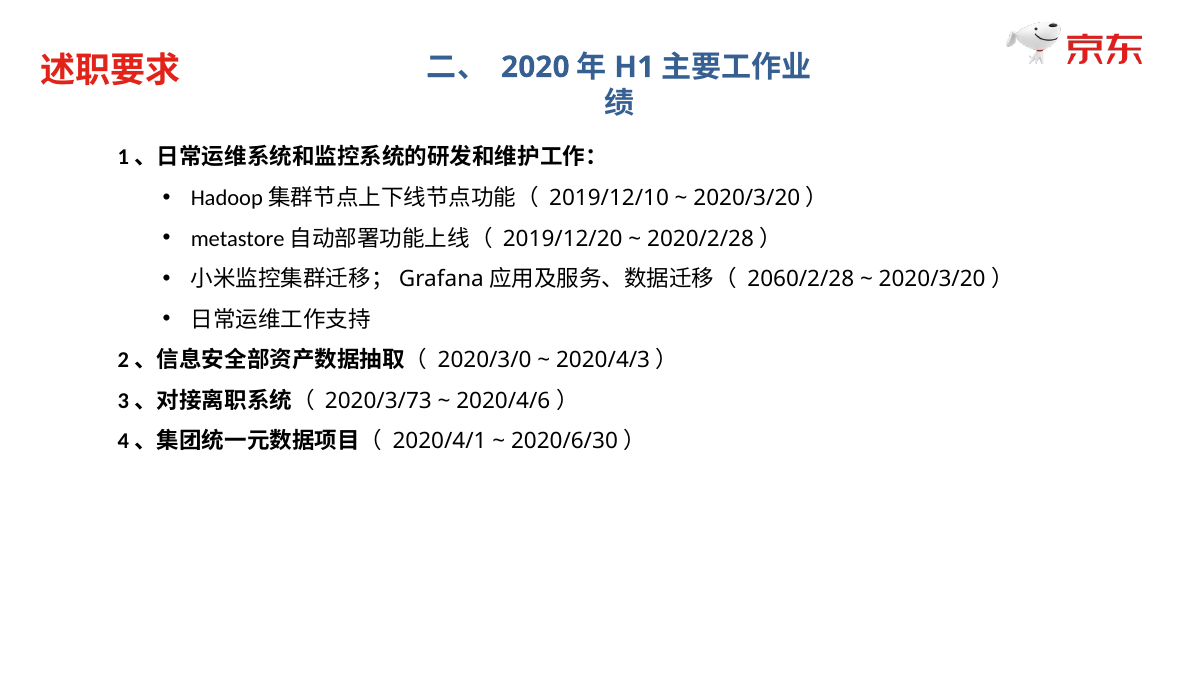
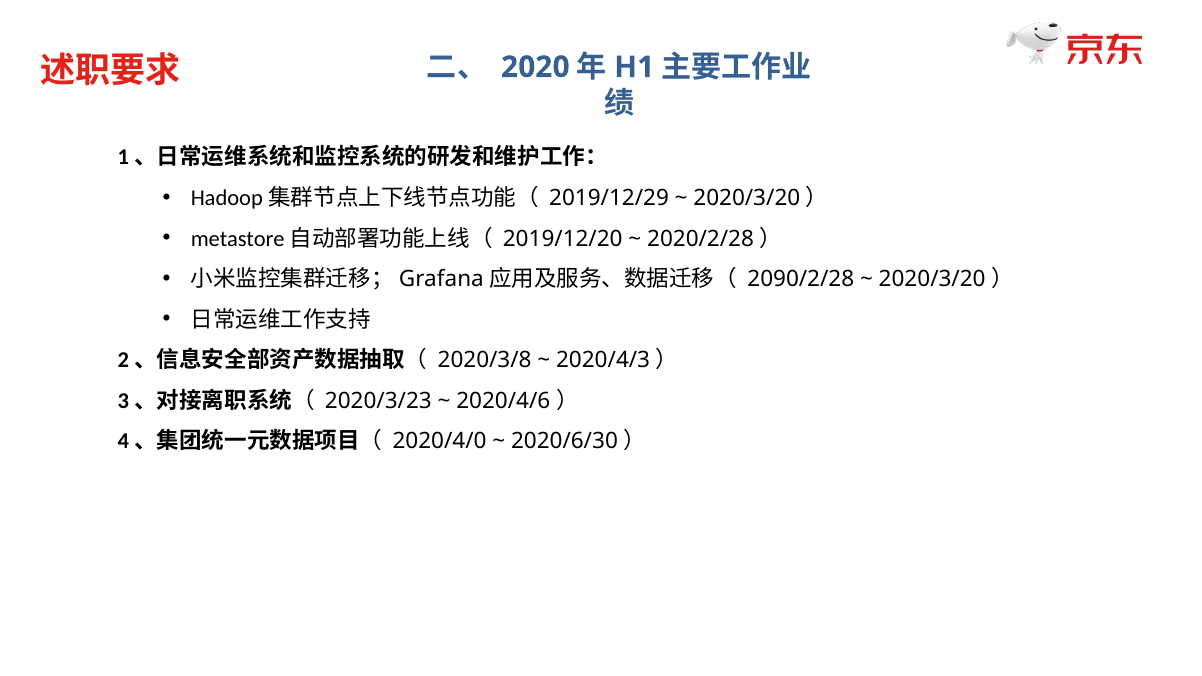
2019/12/10: 2019/12/10 -> 2019/12/29
2060/2/28: 2060/2/28 -> 2090/2/28
2020/3/0: 2020/3/0 -> 2020/3/8
2020/3/73: 2020/3/73 -> 2020/3/23
2020/4/1: 2020/4/1 -> 2020/4/0
